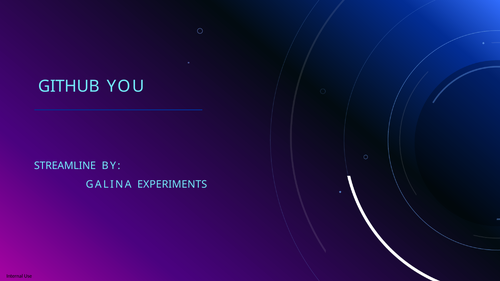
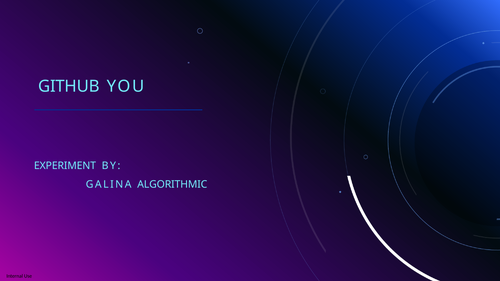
STREAMLINE: STREAMLINE -> EXPERIMENT
EXPERIMENTS: EXPERIMENTS -> ALGORITHMIC
